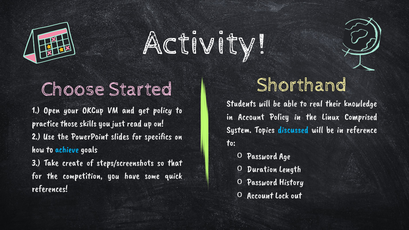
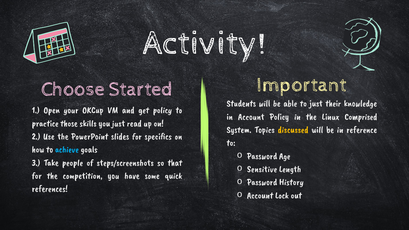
Shorthand: Shorthand -> Important
to real: real -> just
discussed colour: light blue -> yellow
create: create -> people
Duration: Duration -> Sensitive
